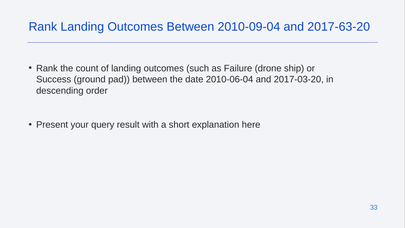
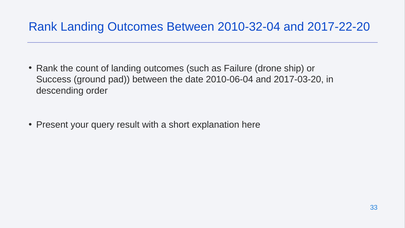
2010-09-04: 2010-09-04 -> 2010-32-04
2017-63-20: 2017-63-20 -> 2017-22-20
